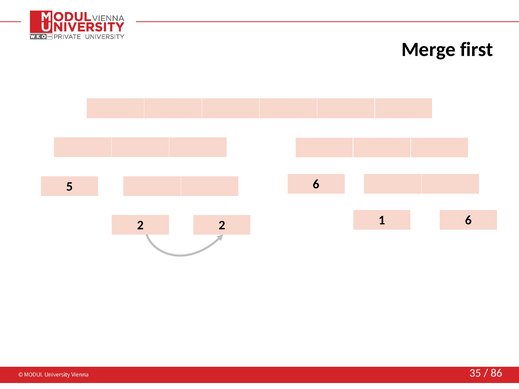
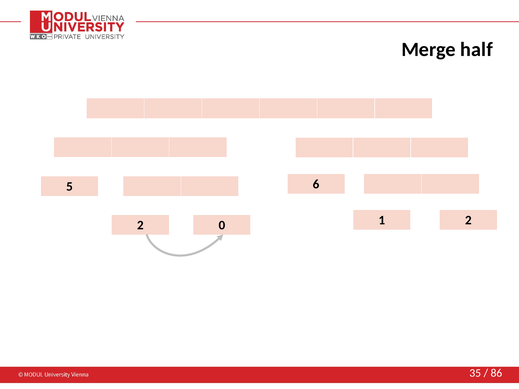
first: first -> half
1 6: 6 -> 2
2 2: 2 -> 0
